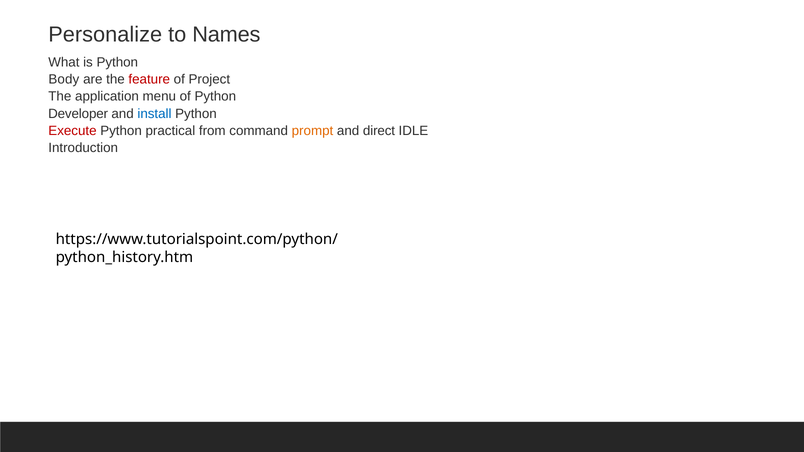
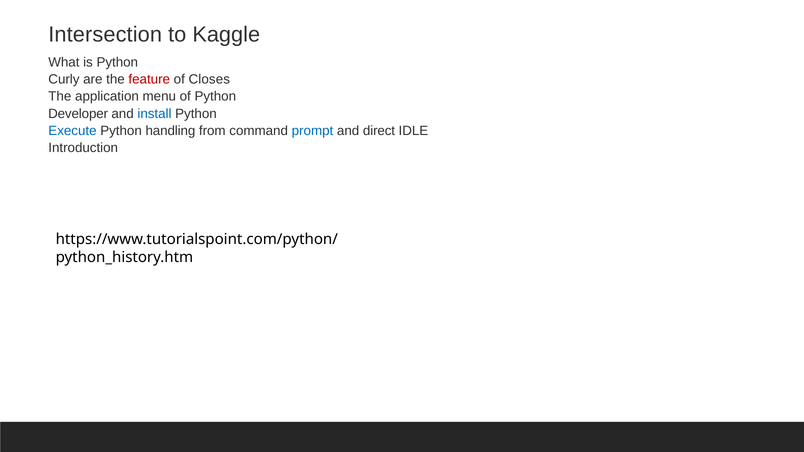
Personalize: Personalize -> Intersection
Names: Names -> Kaggle
Body: Body -> Curly
Project: Project -> Closes
Execute colour: red -> blue
practical: practical -> handling
prompt colour: orange -> blue
